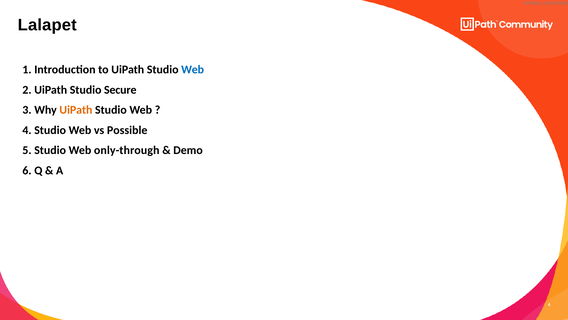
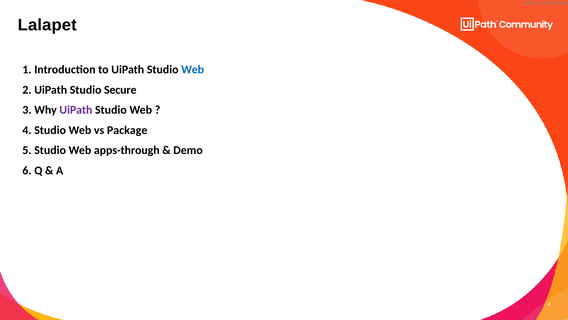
UiPath at (76, 110) colour: orange -> purple
Possible: Possible -> Package
only-through: only-through -> apps-through
